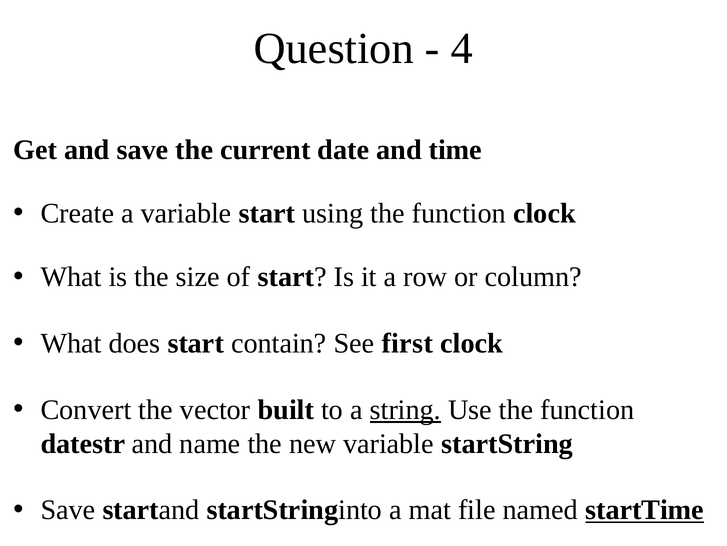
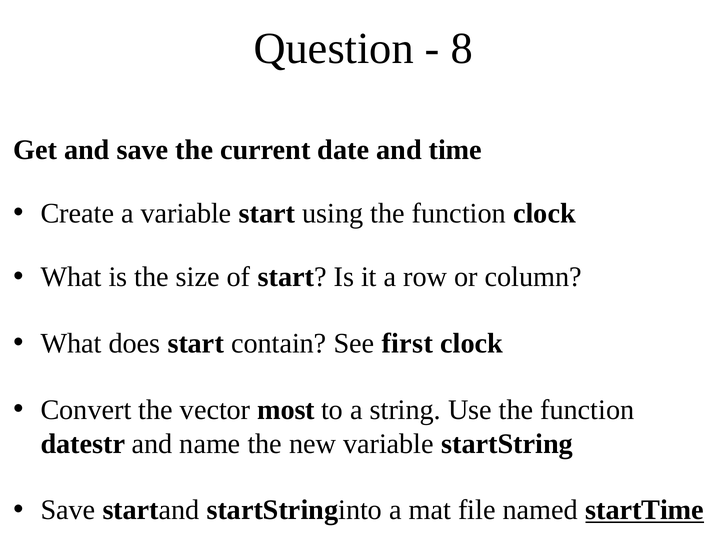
4: 4 -> 8
built: built -> most
string underline: present -> none
